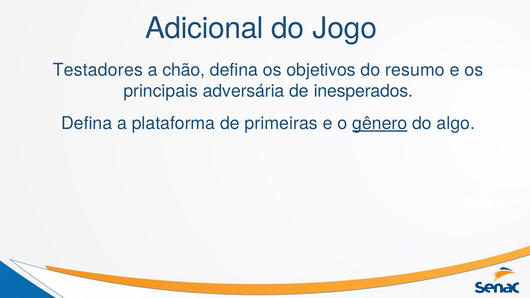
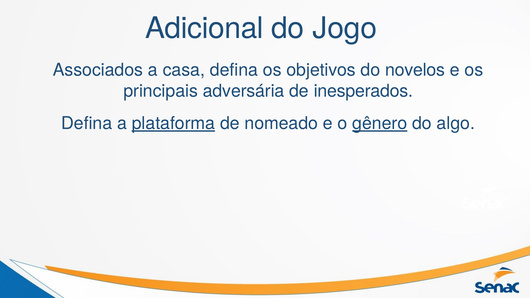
Testadores: Testadores -> Associados
chão: chão -> casa
resumo: resumo -> novelos
plataforma underline: none -> present
primeiras: primeiras -> nomeado
